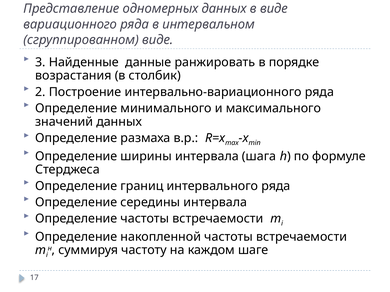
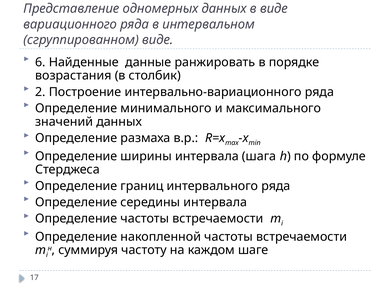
3: 3 -> 6
